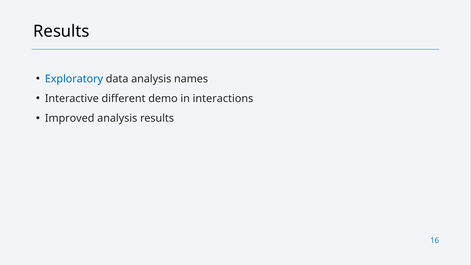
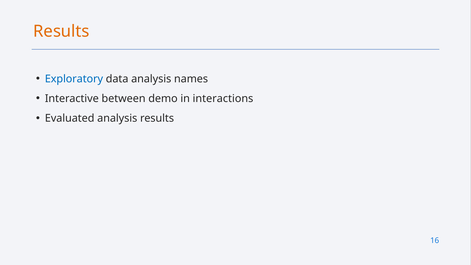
Results at (61, 31) colour: black -> orange
different: different -> between
Improved: Improved -> Evaluated
